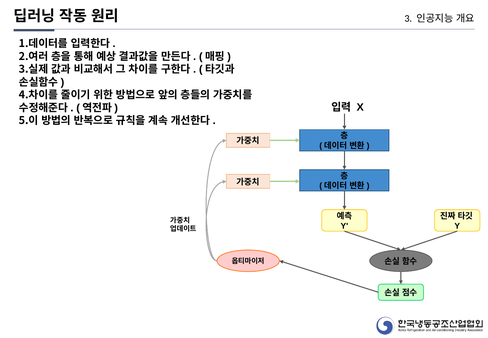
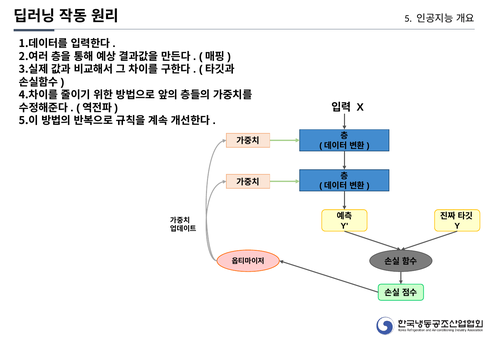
3: 3 -> 5
